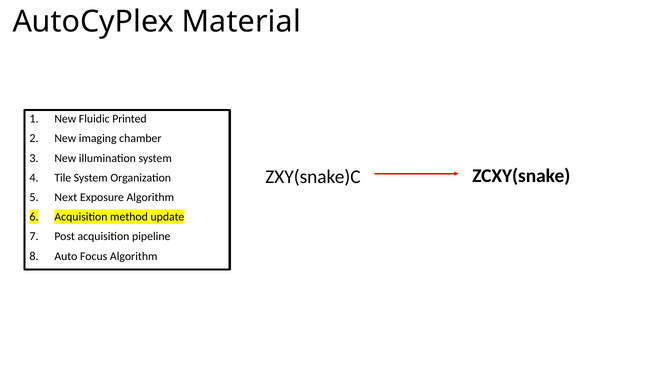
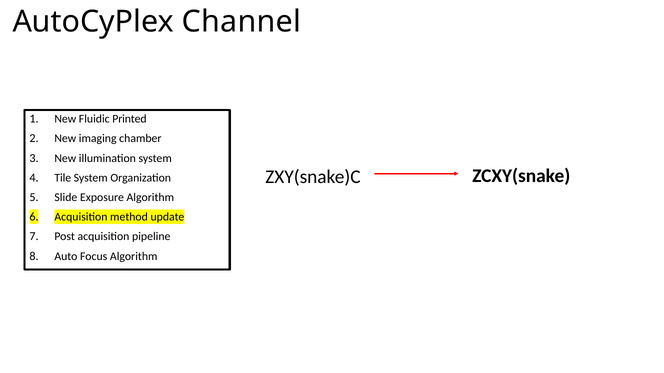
Material: Material -> Channel
Next: Next -> Slide
